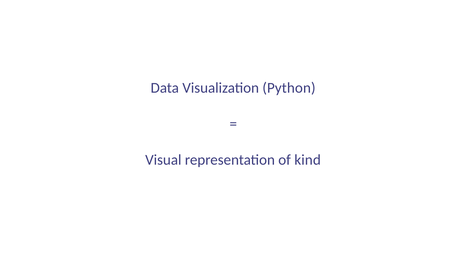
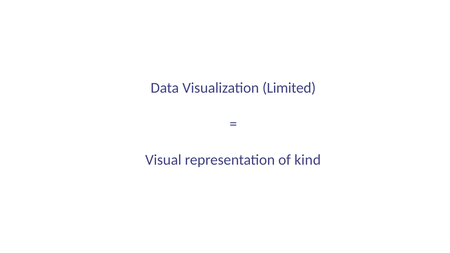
Python: Python -> Limited
